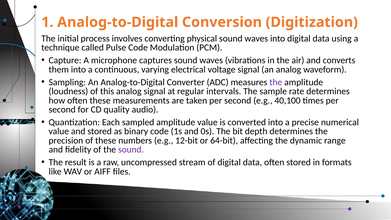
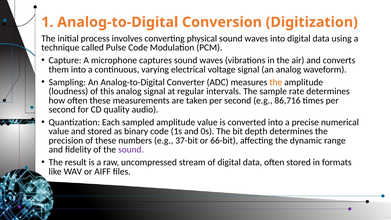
the at (276, 82) colour: purple -> orange
40,100: 40,100 -> 86,716
12-bit: 12-bit -> 37-bit
64-bit: 64-bit -> 66-bit
